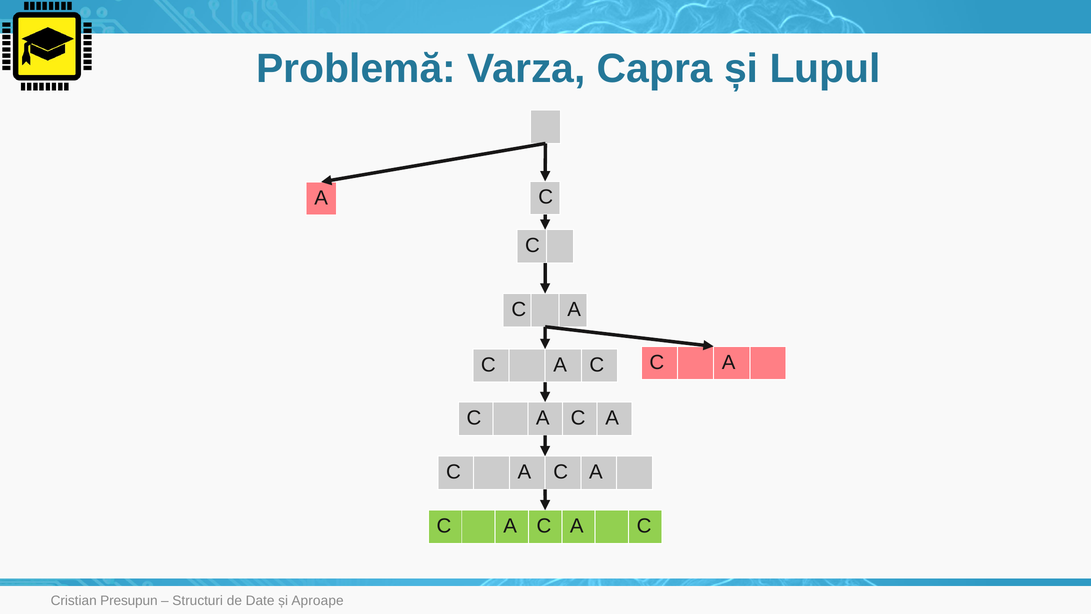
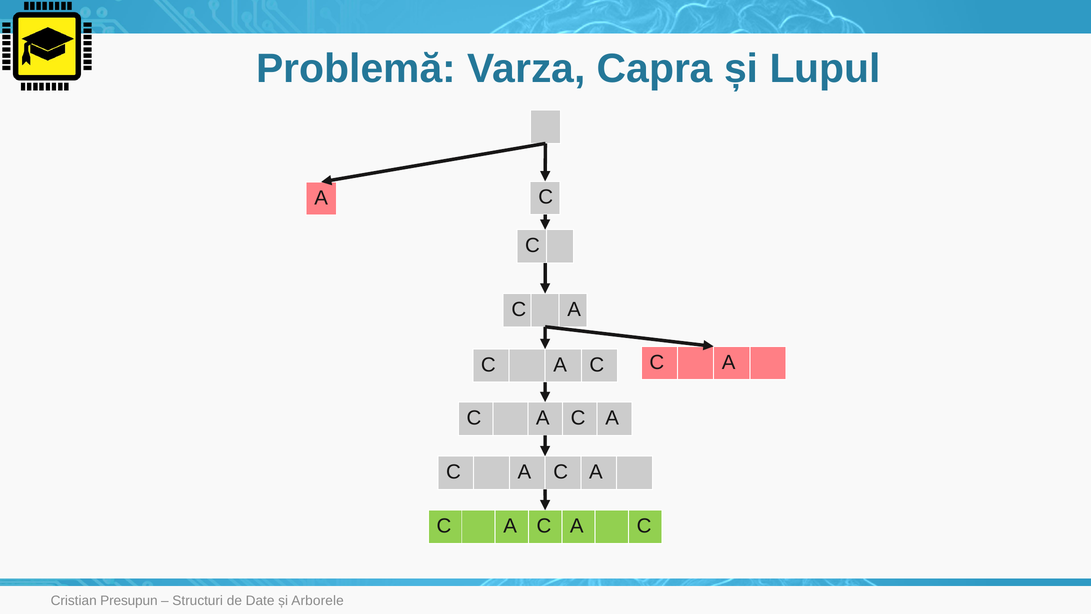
Aproape: Aproape -> Arborele
